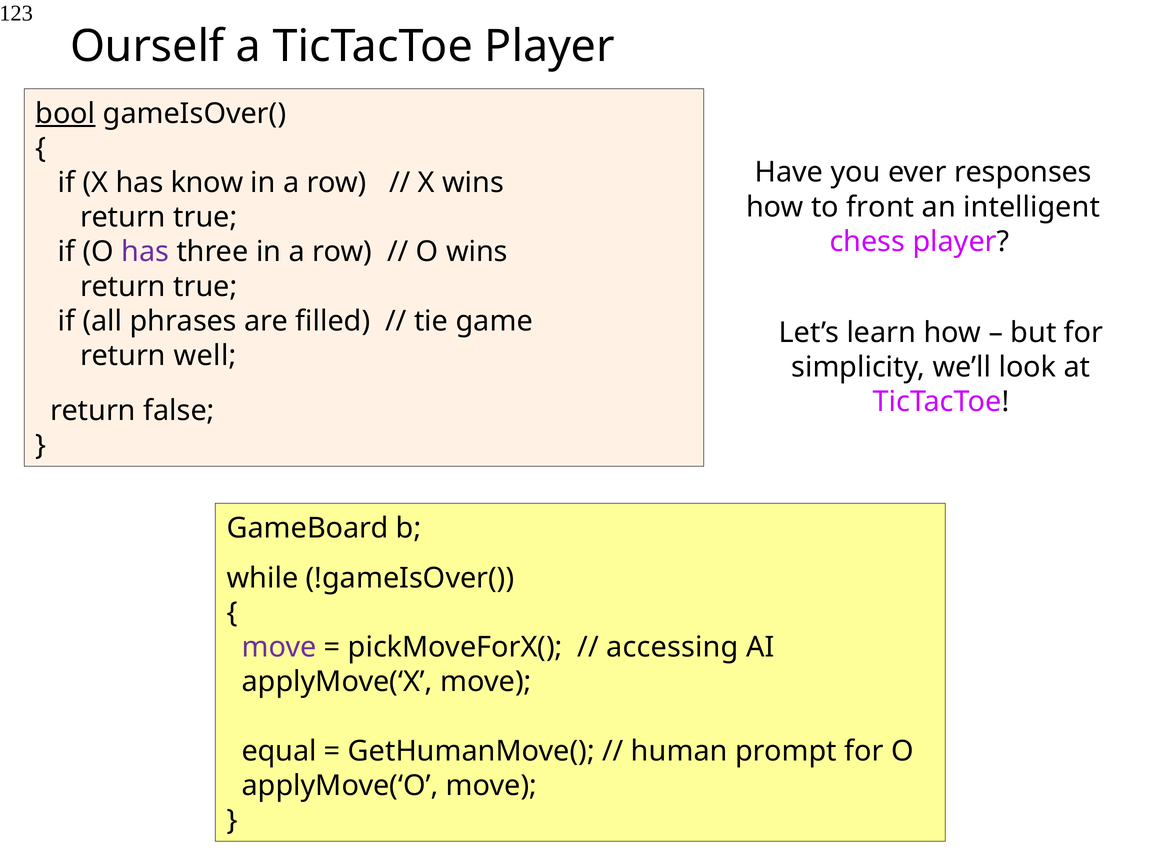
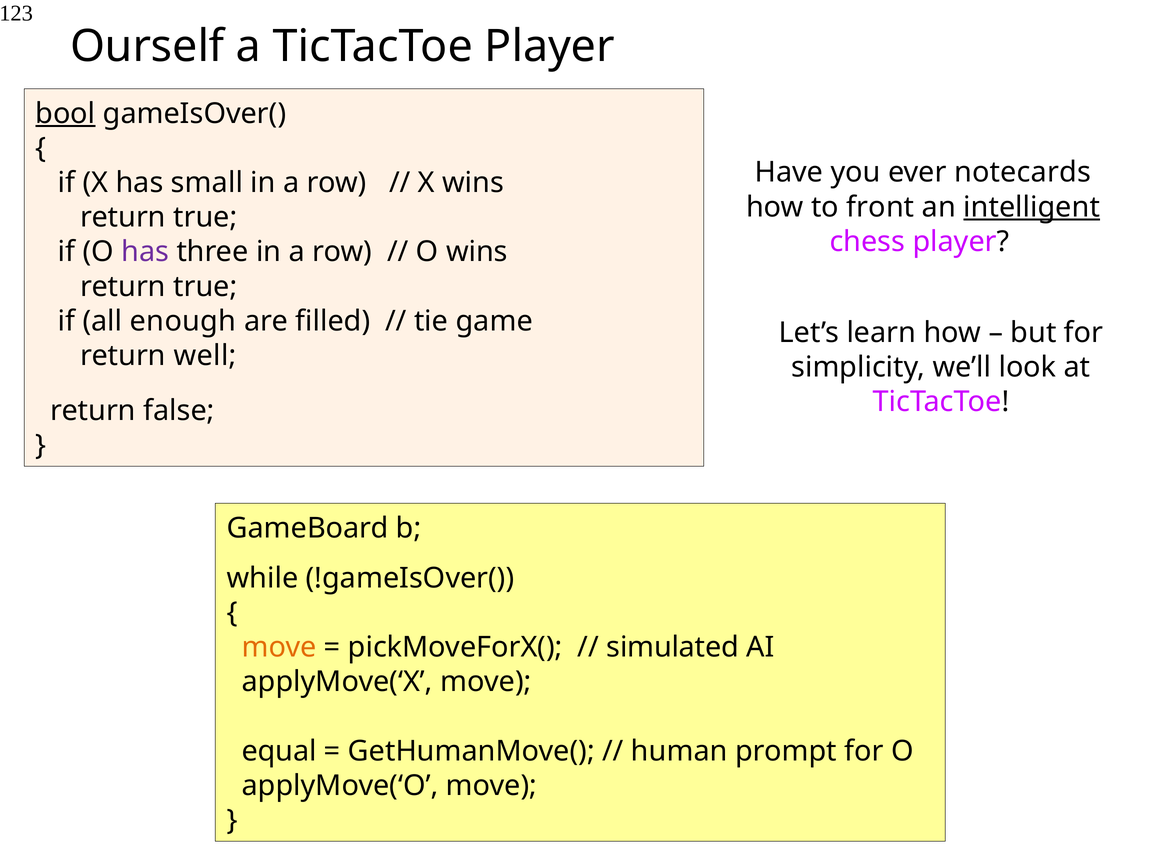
responses: responses -> notecards
know: know -> small
intelligent underline: none -> present
phrases: phrases -> enough
move at (279, 648) colour: purple -> orange
accessing: accessing -> simulated
